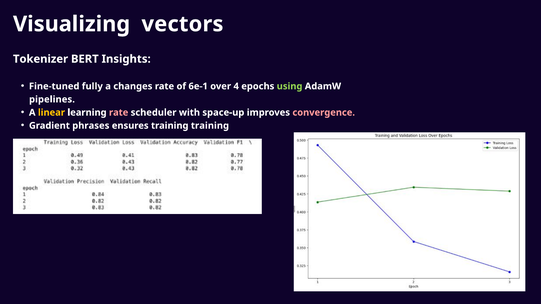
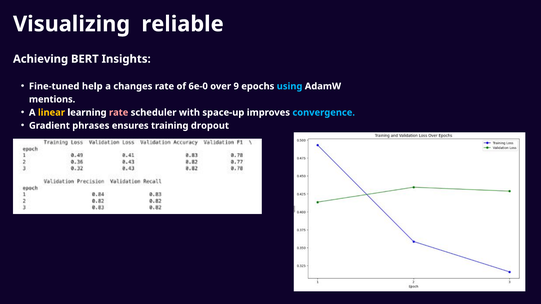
vectors: vectors -> reliable
Tokenizer: Tokenizer -> Achieving
fully: fully -> help
6e-1: 6e-1 -> 6e-0
4: 4 -> 9
using colour: light green -> light blue
pipelines: pipelines -> mentions
convergence colour: pink -> light blue
training training: training -> dropout
